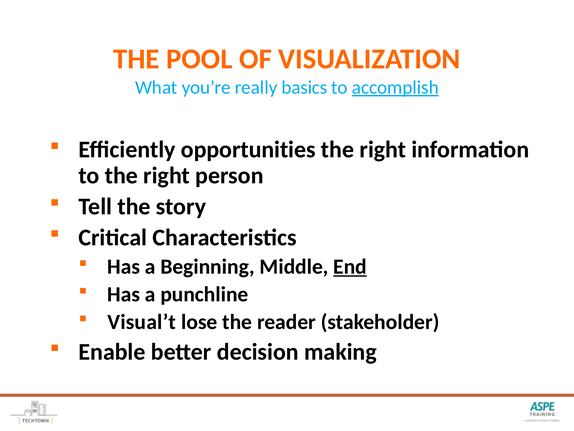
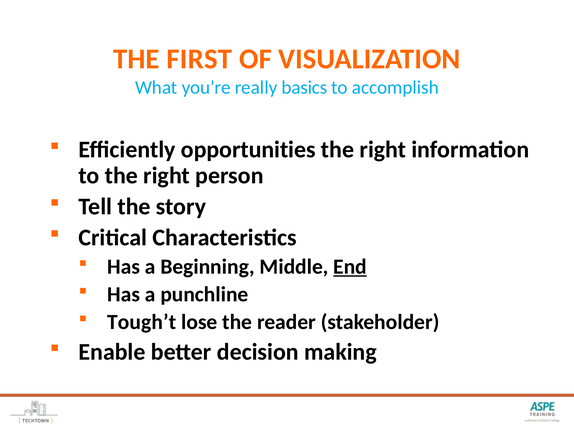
POOL: POOL -> FIRST
accomplish underline: present -> none
Visual’t: Visual’t -> Tough’t
